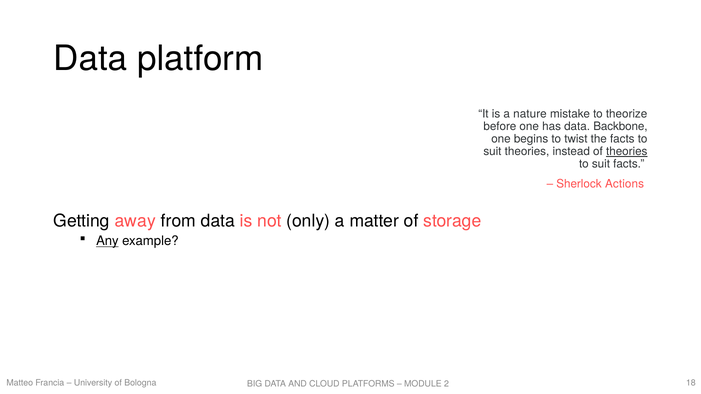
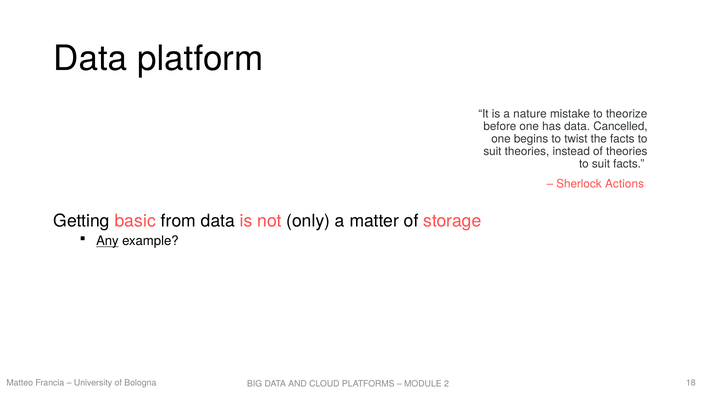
Backbone: Backbone -> Cancelled
theories at (627, 152) underline: present -> none
away: away -> basic
